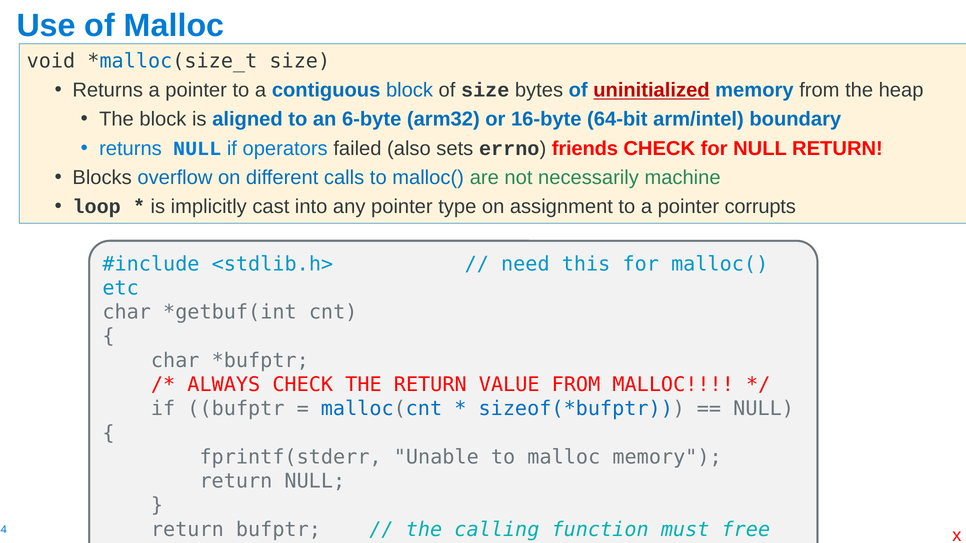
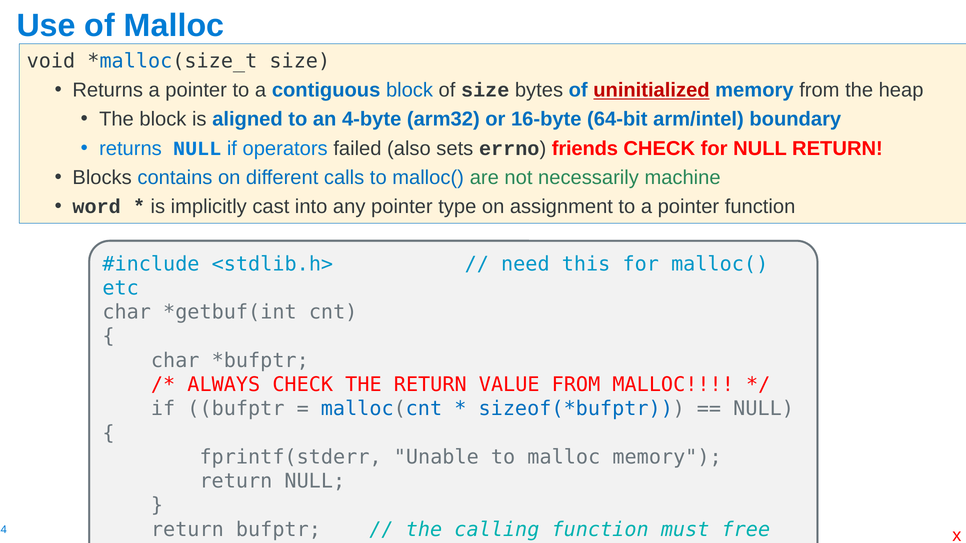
6-byte: 6-byte -> 4-byte
overflow: overflow -> contains
loop: loop -> word
pointer corrupts: corrupts -> function
